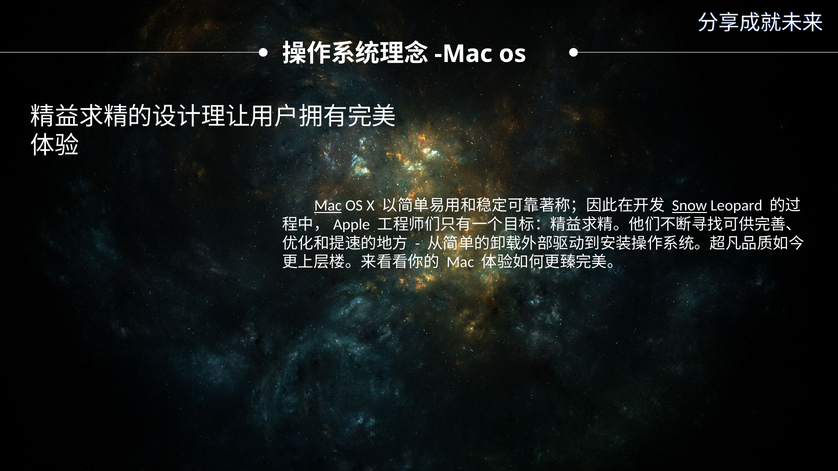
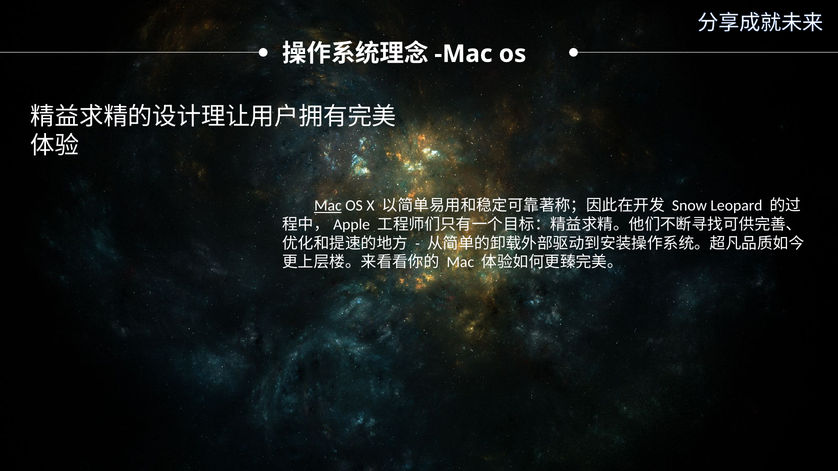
Snow underline: present -> none
